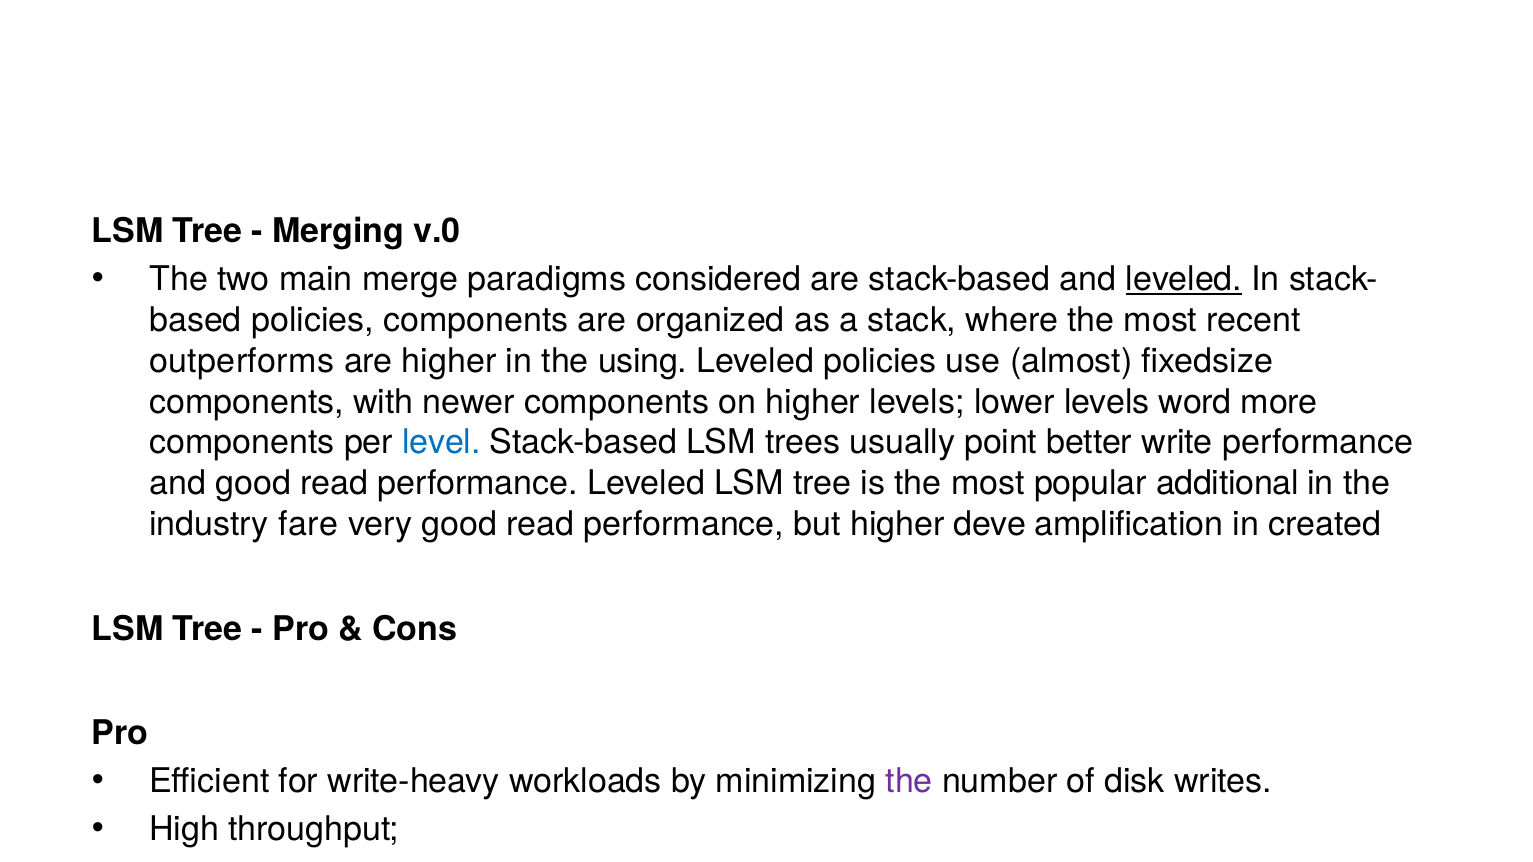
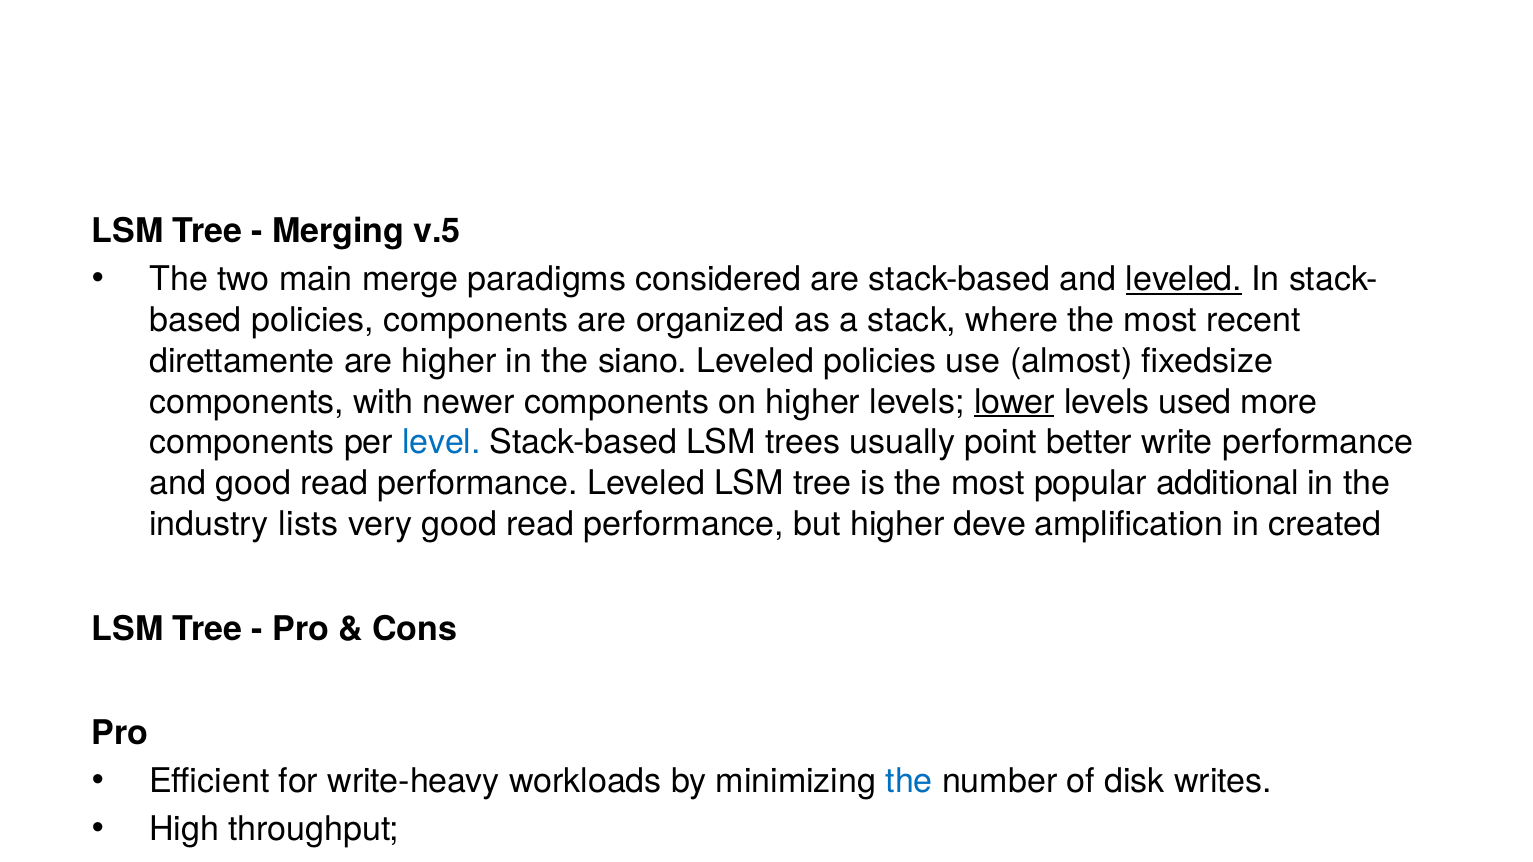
v.0: v.0 -> v.5
outperforms: outperforms -> direttamente
using: using -> siano
lower underline: none -> present
levels word: word -> used
fare: fare -> lists
the at (909, 782) colour: purple -> blue
